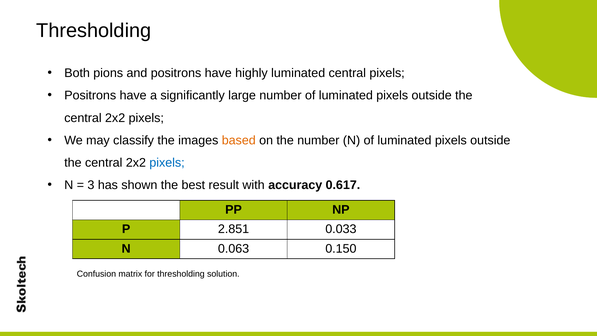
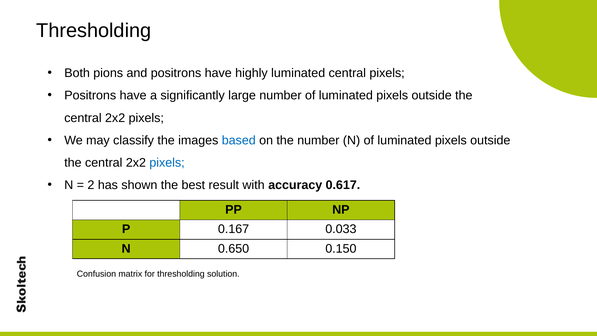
based colour: orange -> blue
3: 3 -> 2
2.851: 2.851 -> 0.167
0.063: 0.063 -> 0.650
